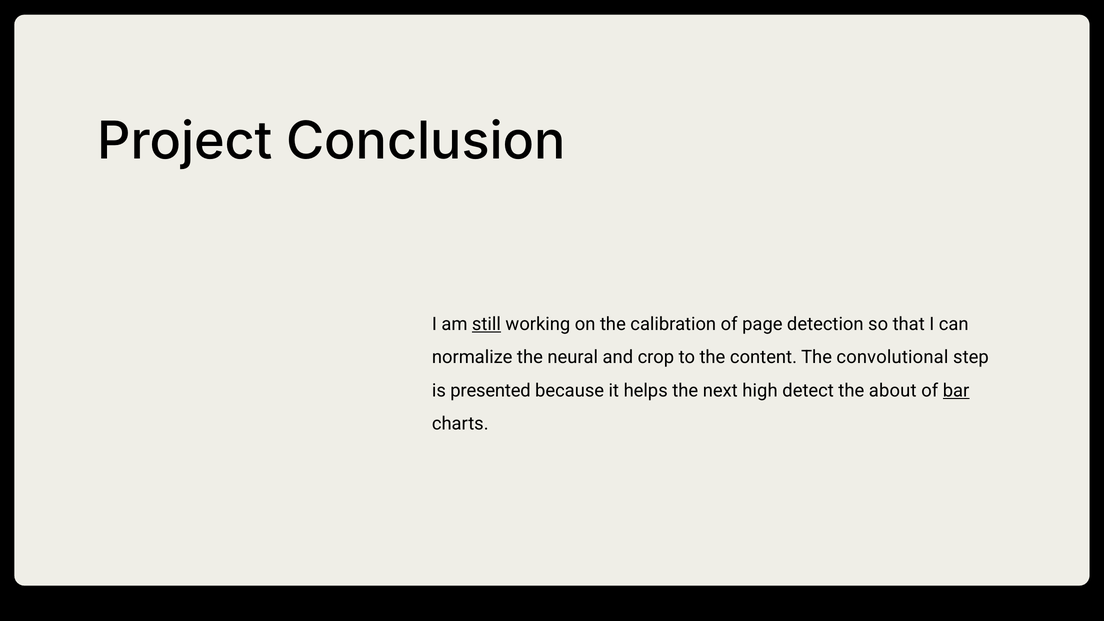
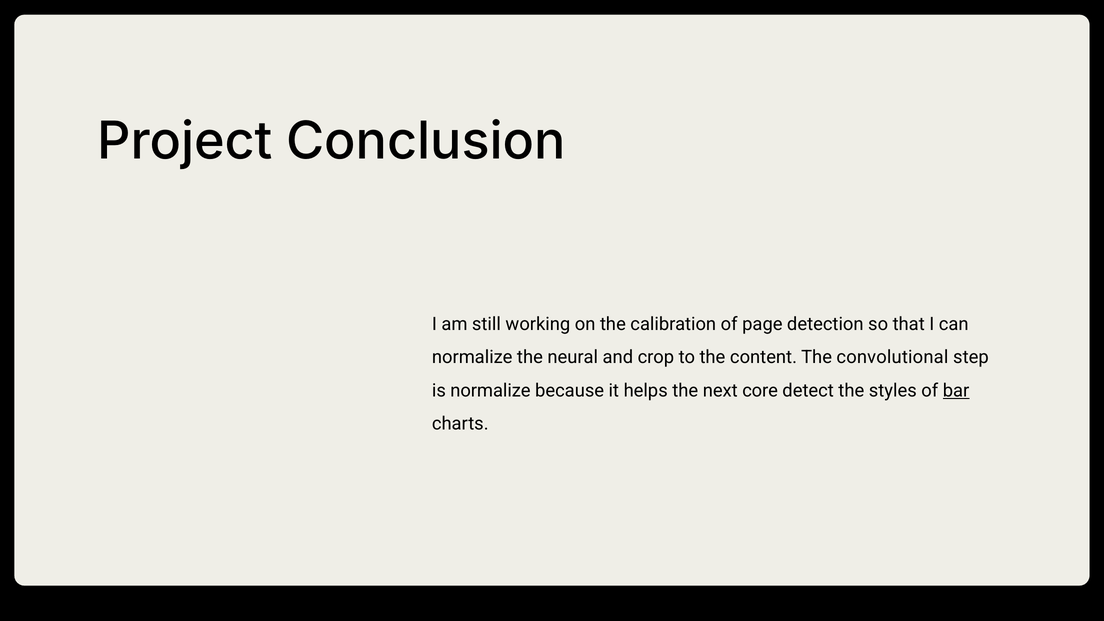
still underline: present -> none
is presented: presented -> normalize
high: high -> core
about: about -> styles
